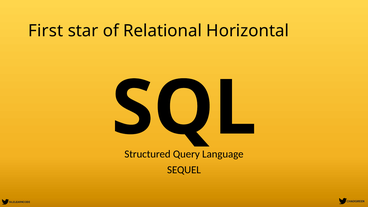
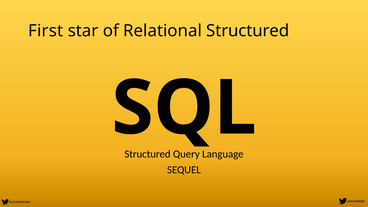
Relational Horizontal: Horizontal -> Structured
